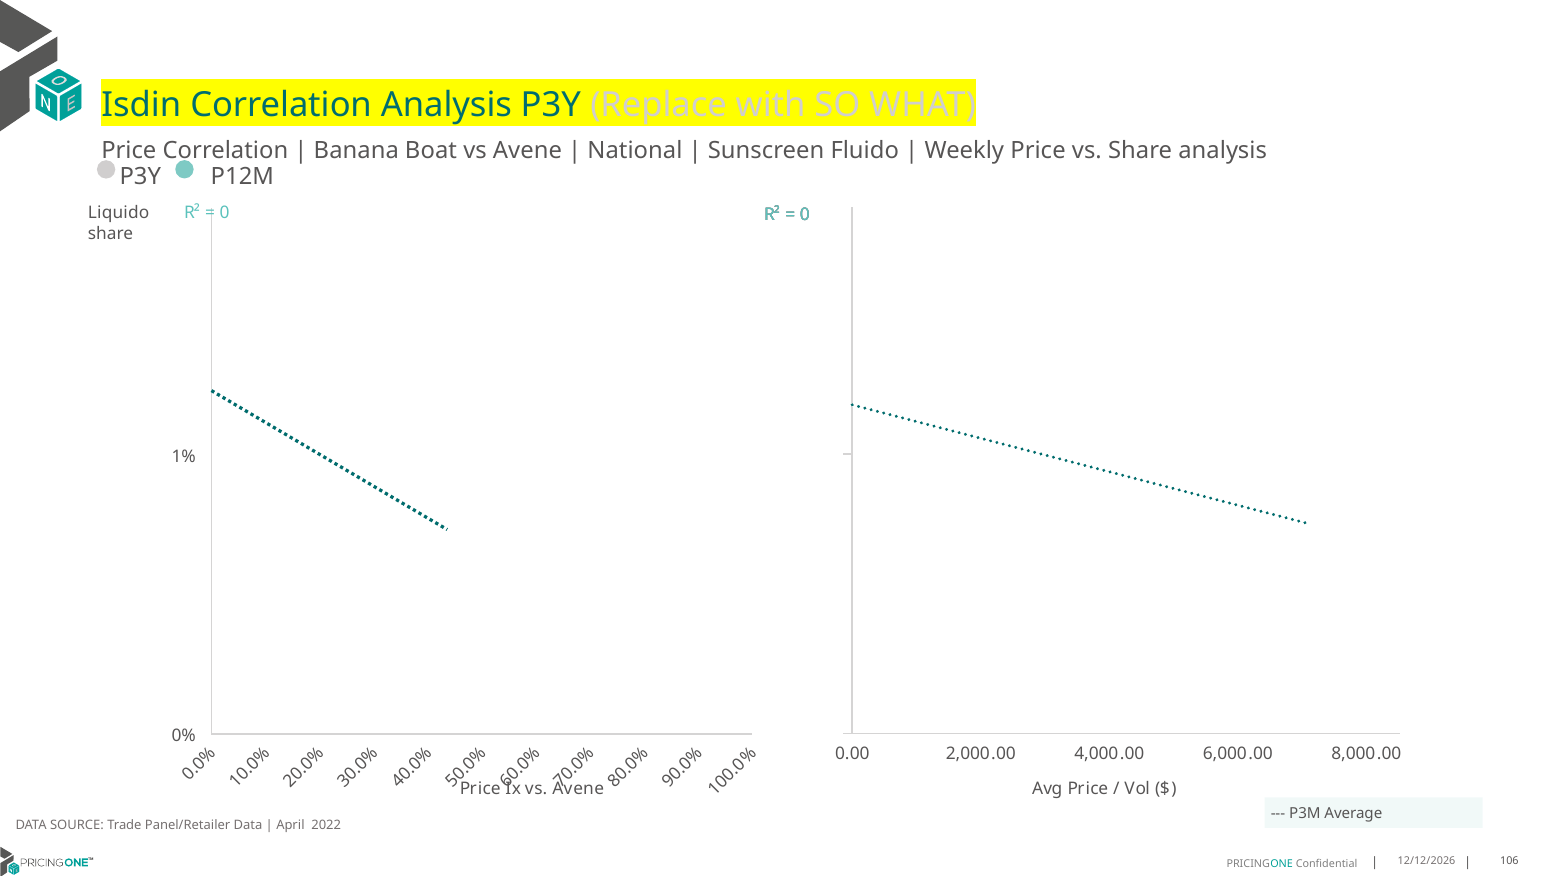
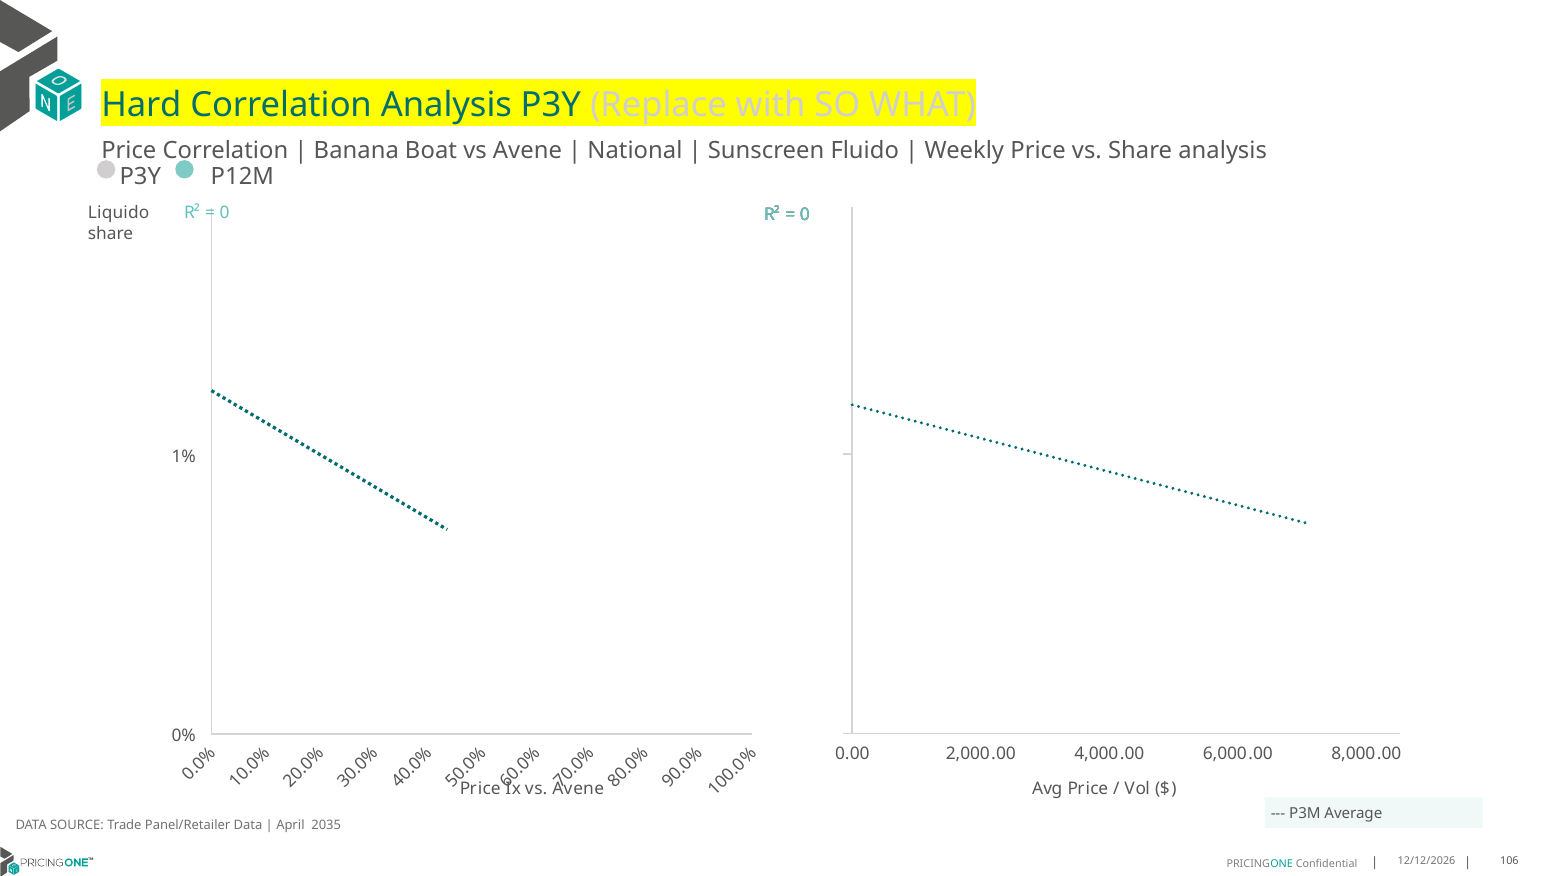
Isdin: Isdin -> Hard
2022: 2022 -> 2035
